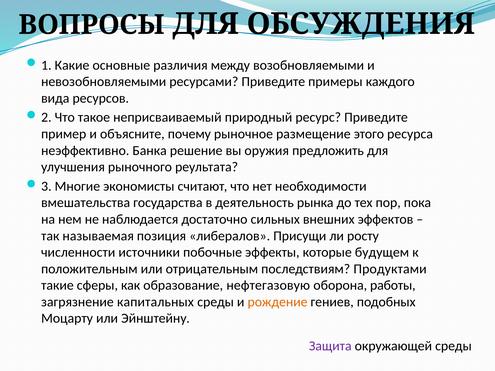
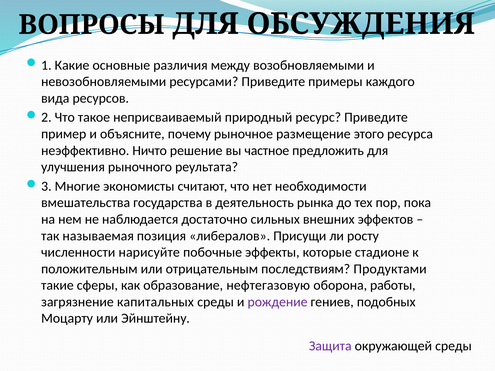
Банка: Банка -> Ничто
оружия: оружия -> частное
источники: источники -> нарисуйте
будущем: будущем -> стадионе
рождение colour: orange -> purple
